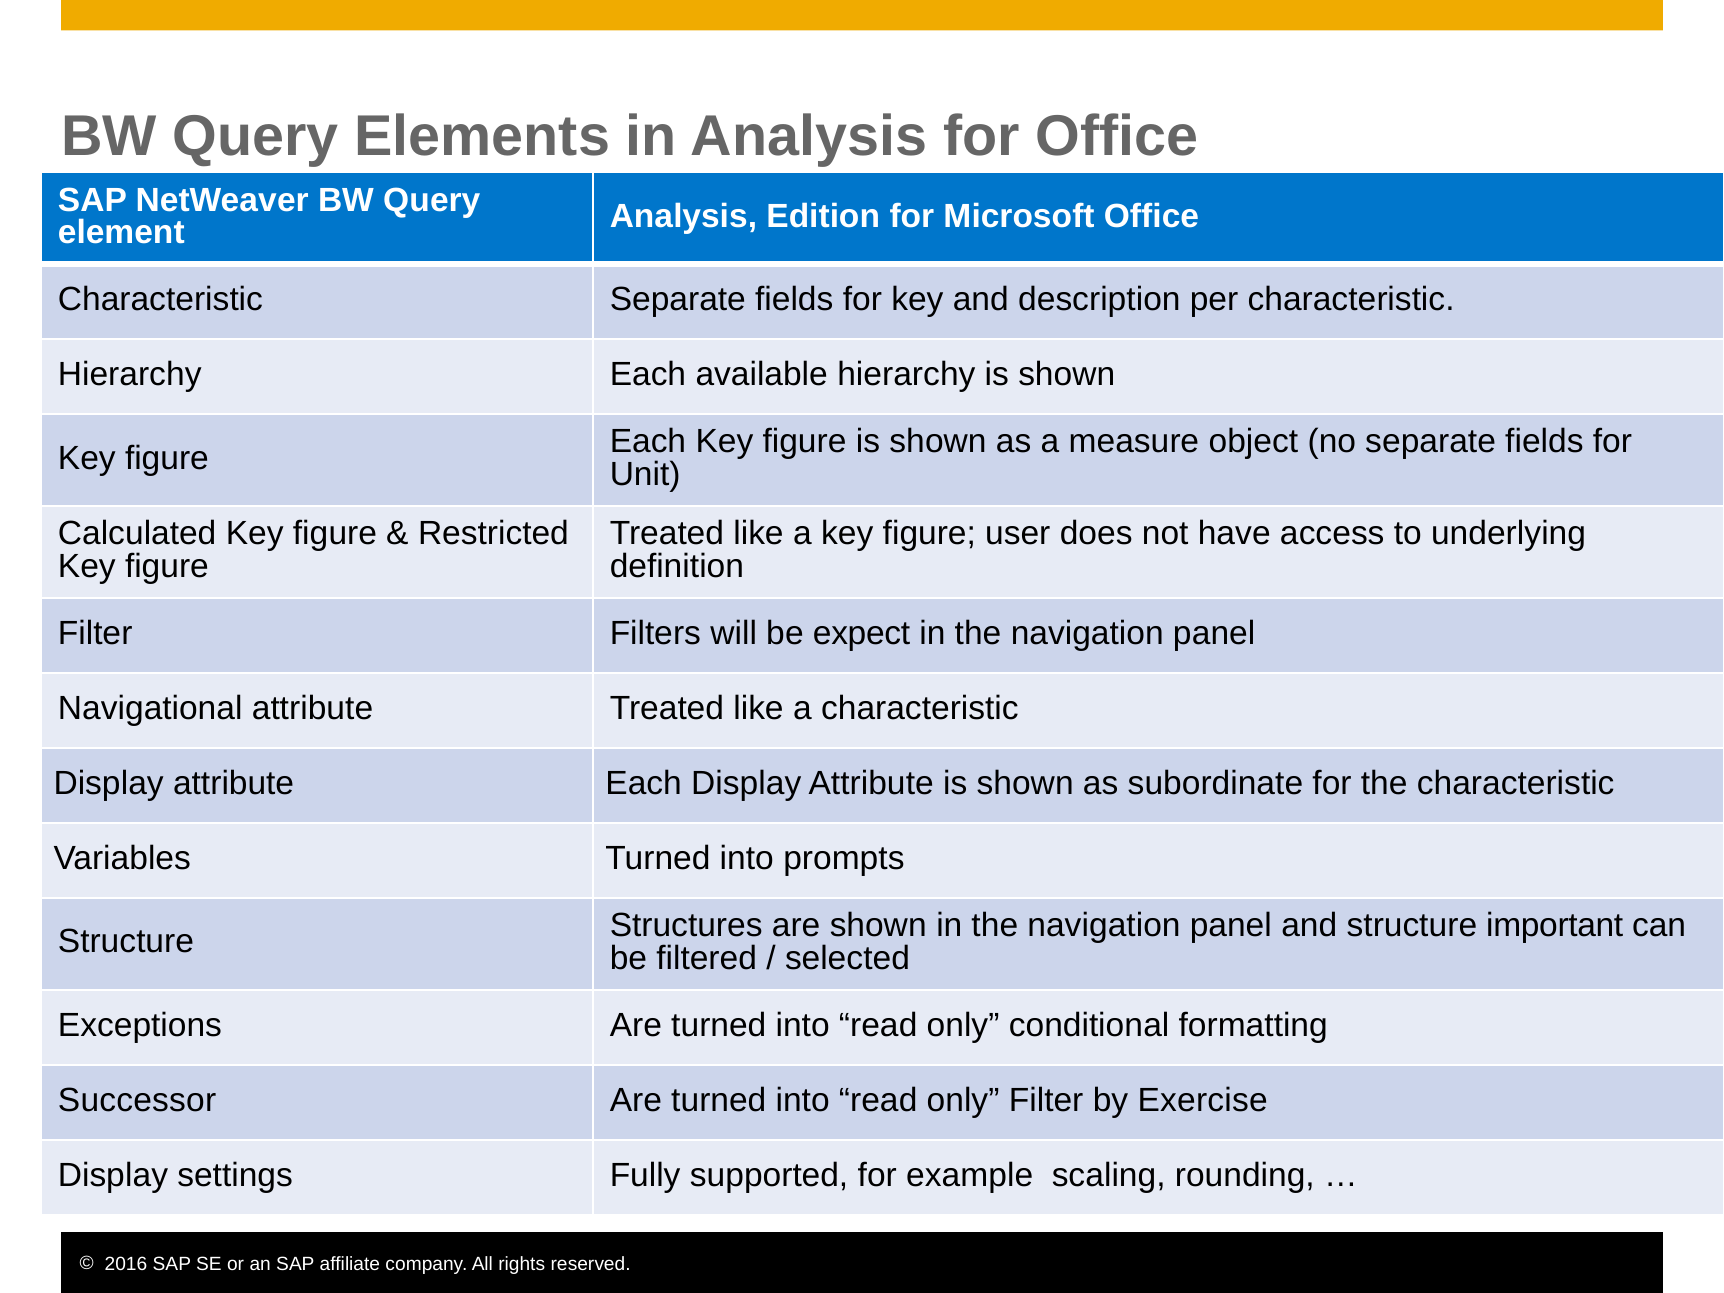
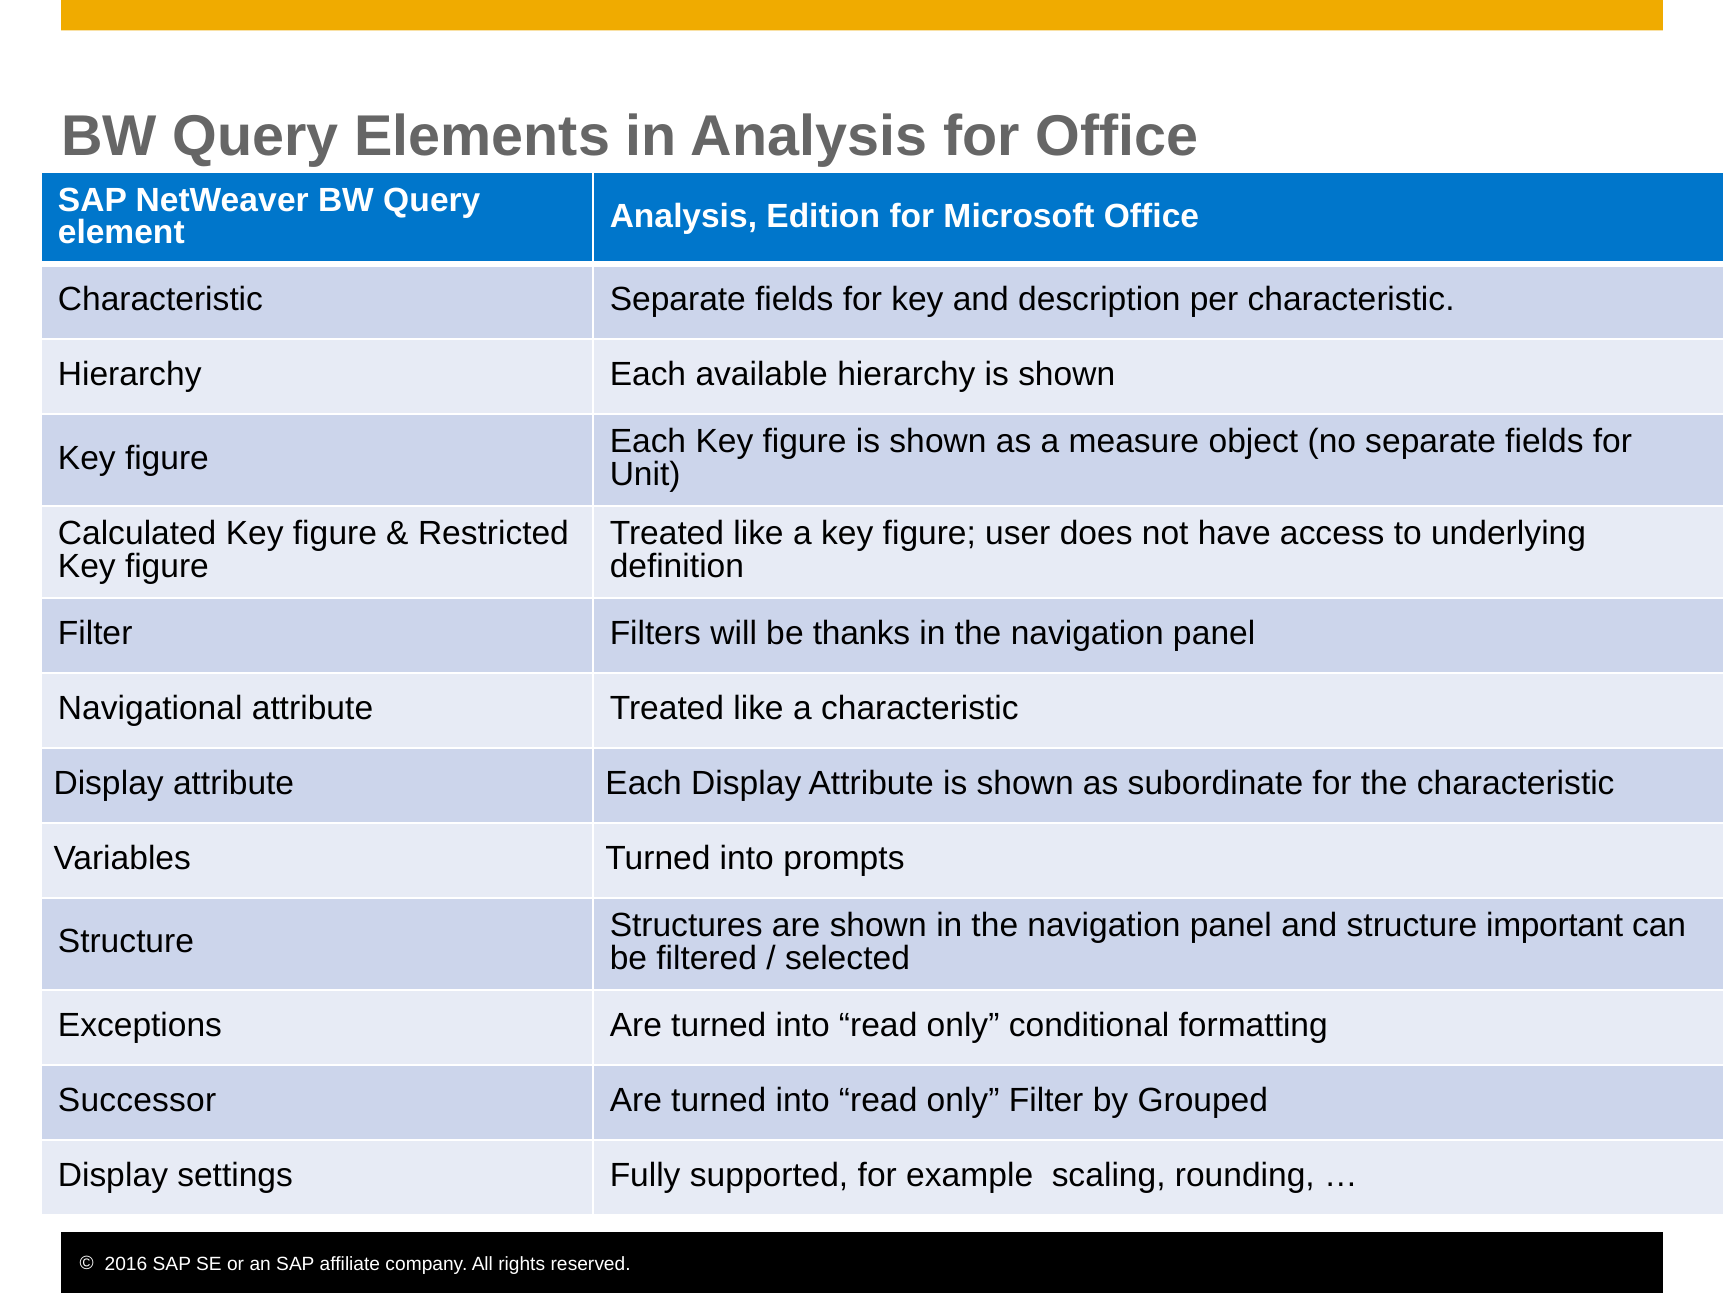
expect: expect -> thanks
Exercise: Exercise -> Grouped
